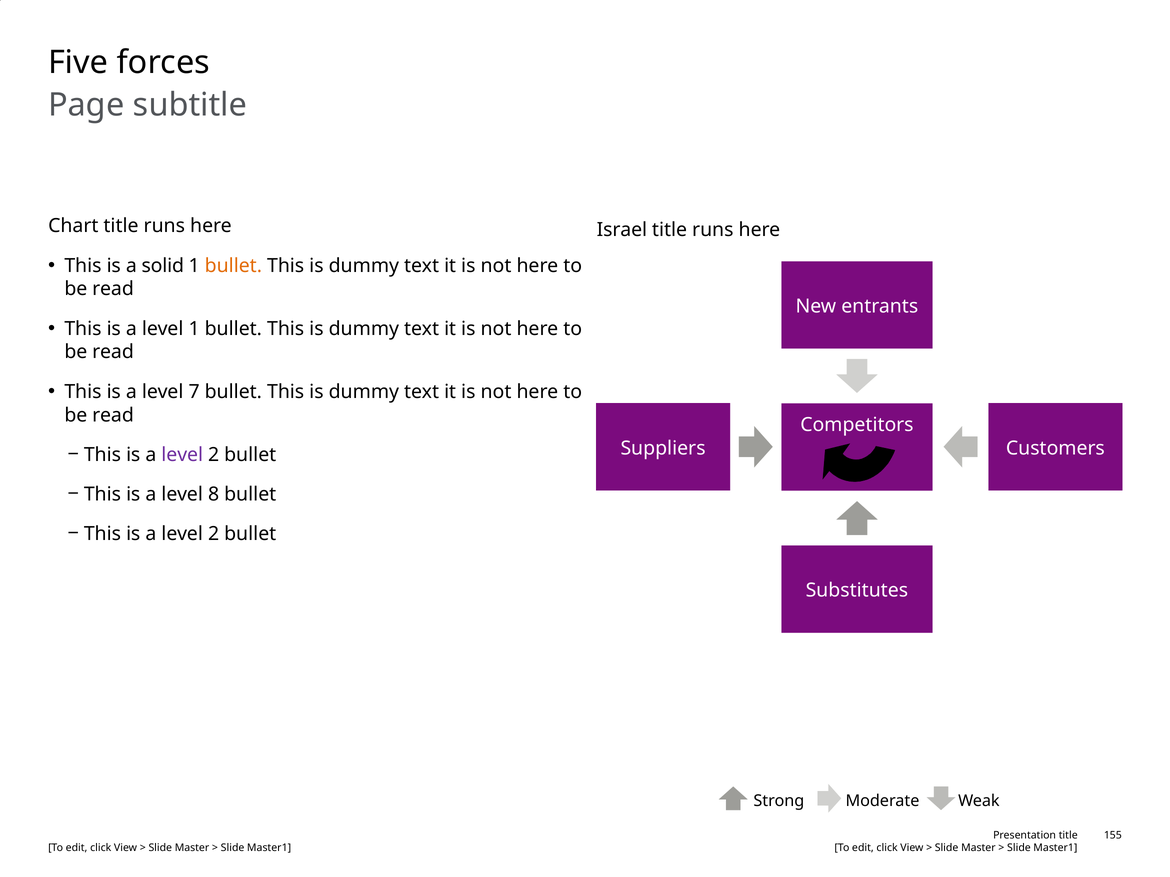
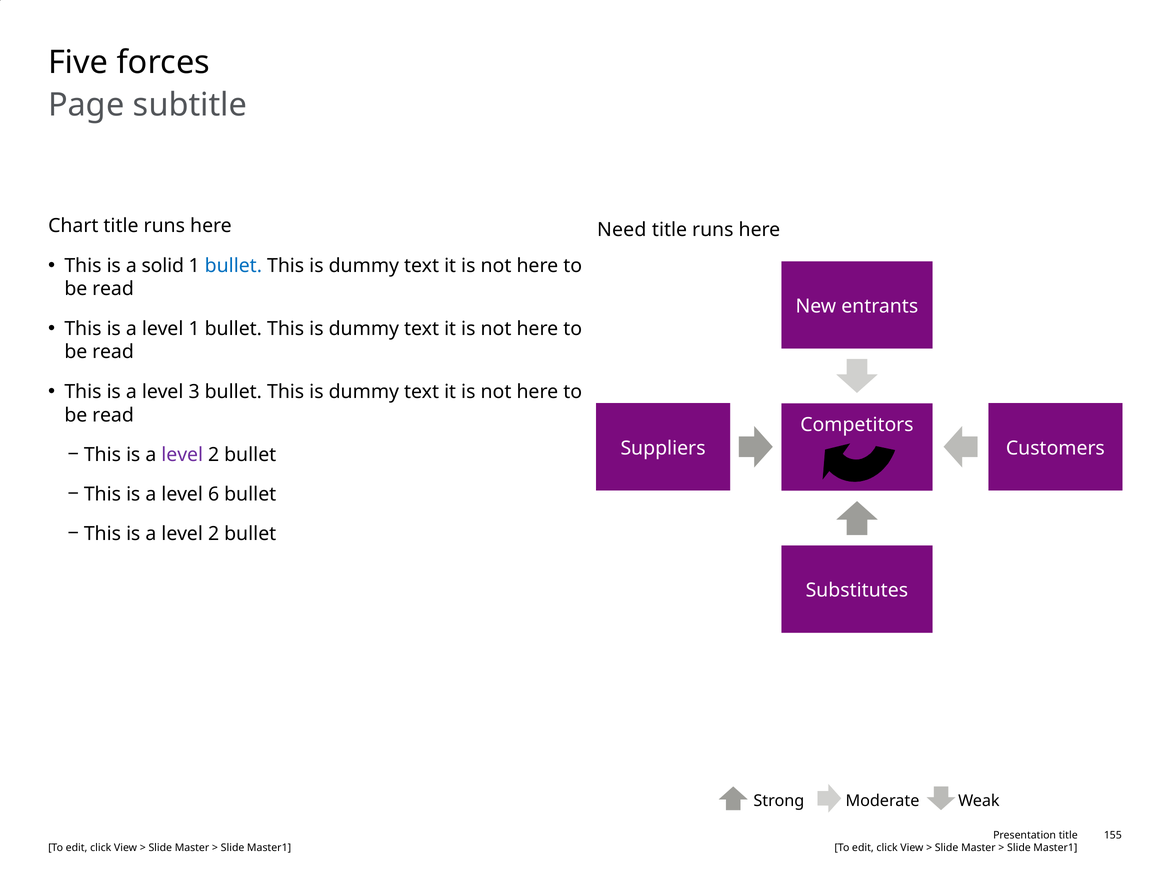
Israel: Israel -> Need
bullet at (233, 266) colour: orange -> blue
7: 7 -> 3
8: 8 -> 6
